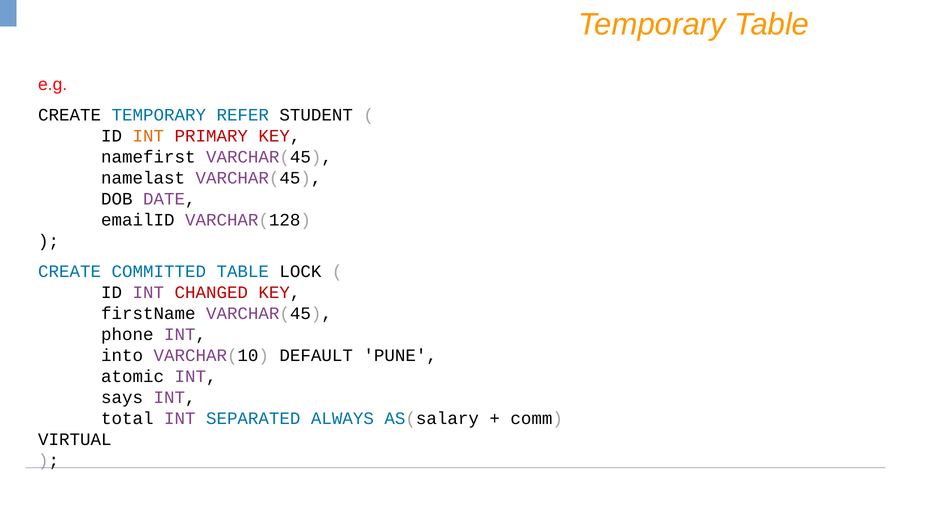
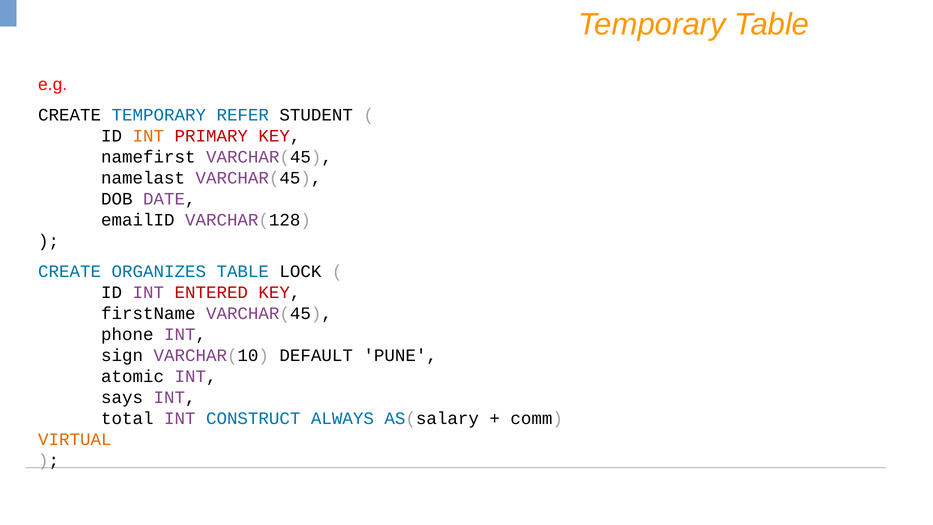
COMMITTED: COMMITTED -> ORGANIZES
CHANGED: CHANGED -> ENTERED
into: into -> sign
SEPARATED: SEPARATED -> CONSTRUCT
VIRTUAL colour: black -> orange
